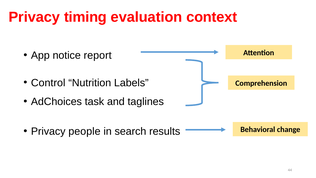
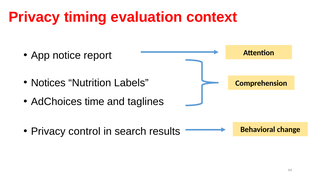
Control: Control -> Notices
task: task -> time
people: people -> control
